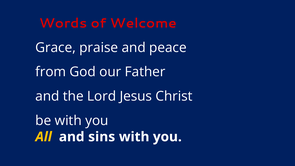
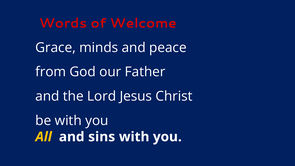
praise: praise -> minds
